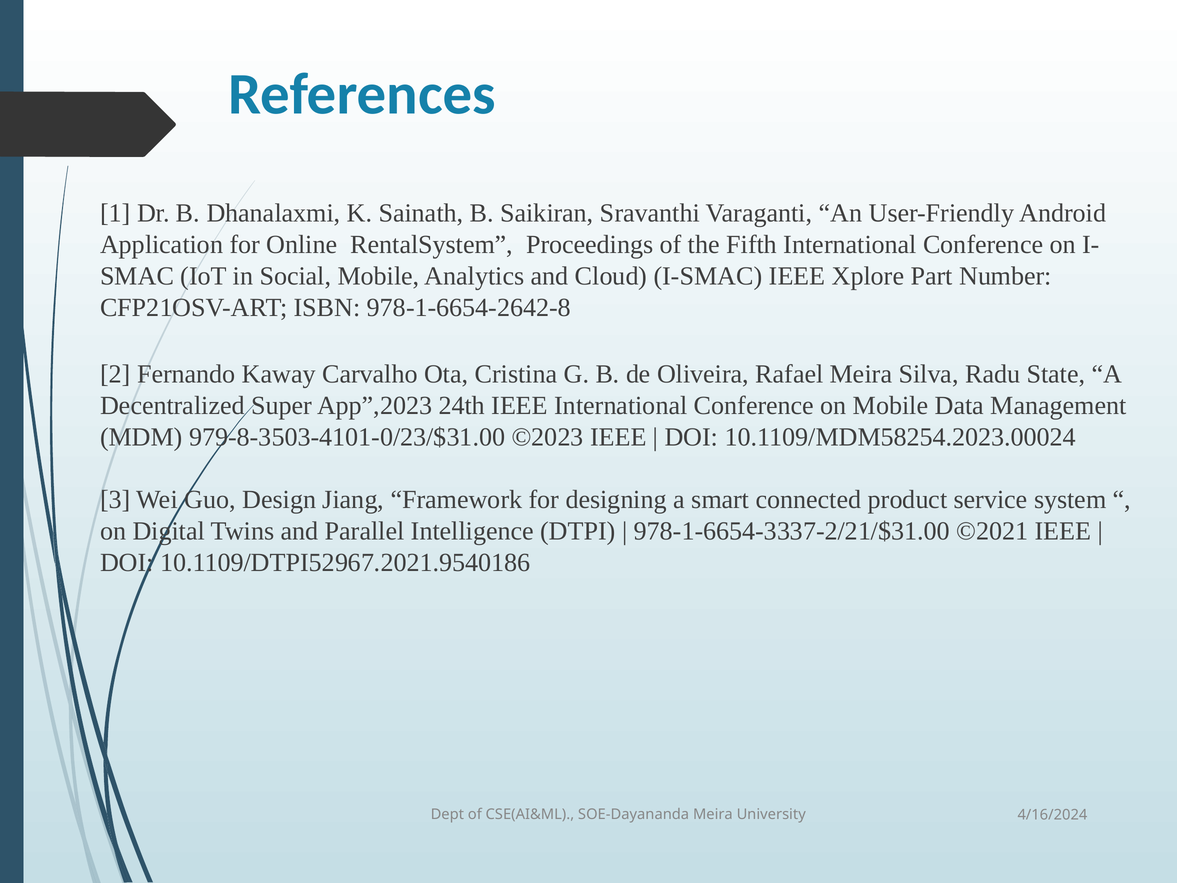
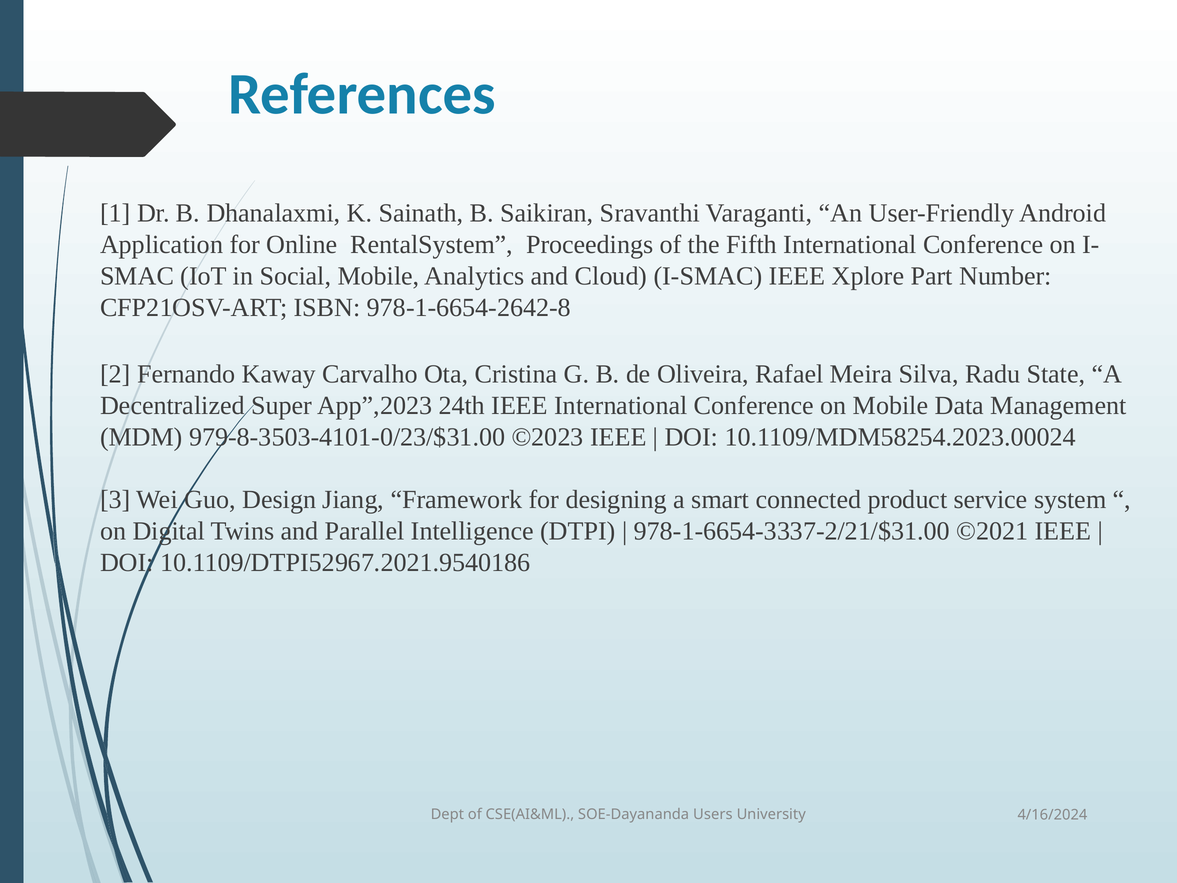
SOE-Dayananda Meira: Meira -> Users
